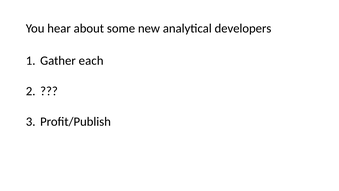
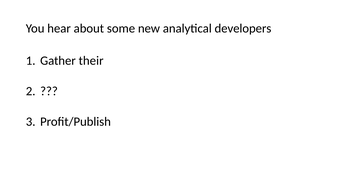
each: each -> their
